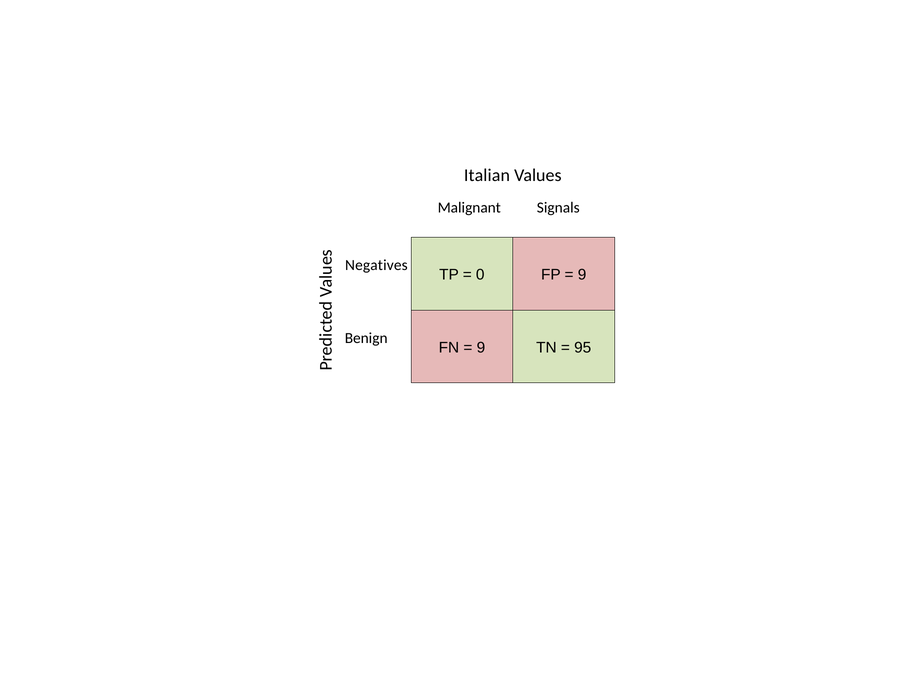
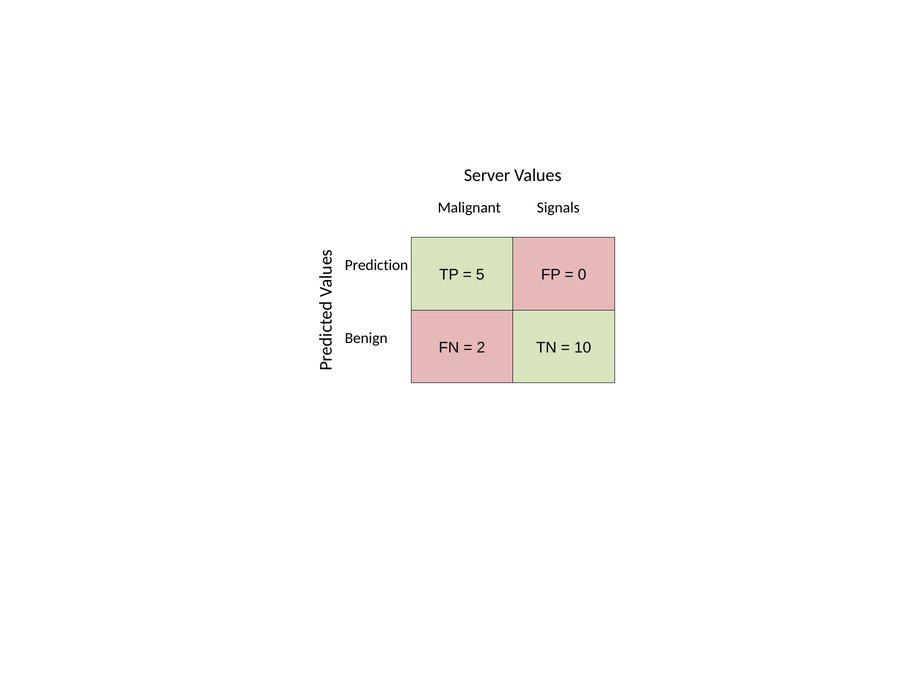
Italian: Italian -> Server
Negatives: Negatives -> Prediction
0: 0 -> 5
9 at (582, 275): 9 -> 0
9 at (481, 348): 9 -> 2
95: 95 -> 10
